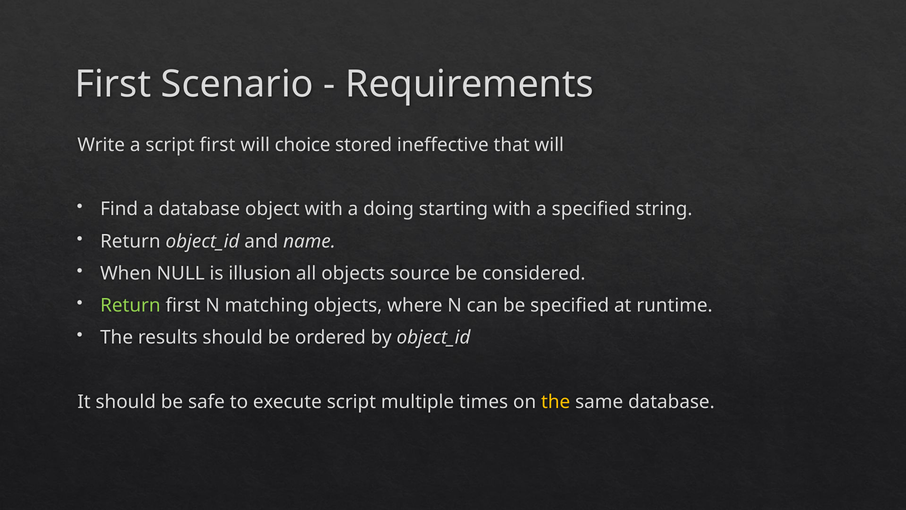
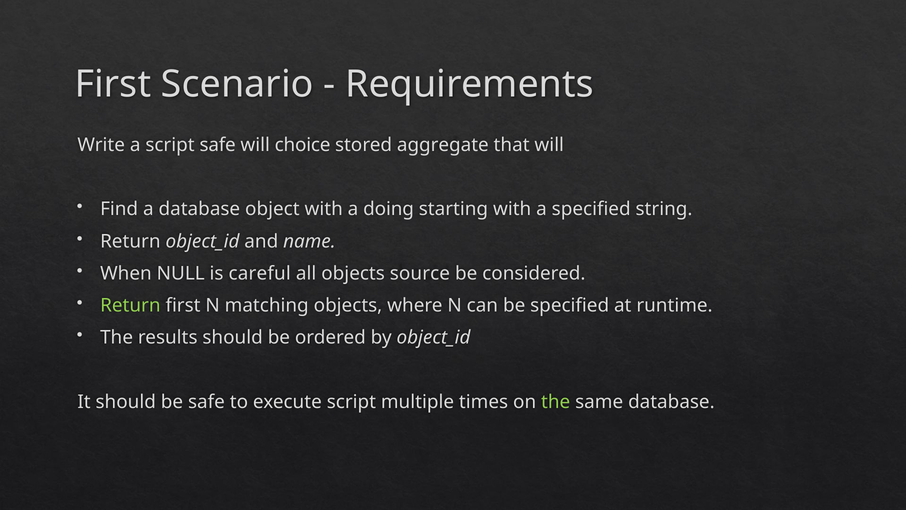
script first: first -> safe
ineffective: ineffective -> aggregate
illusion: illusion -> careful
the at (556, 402) colour: yellow -> light green
